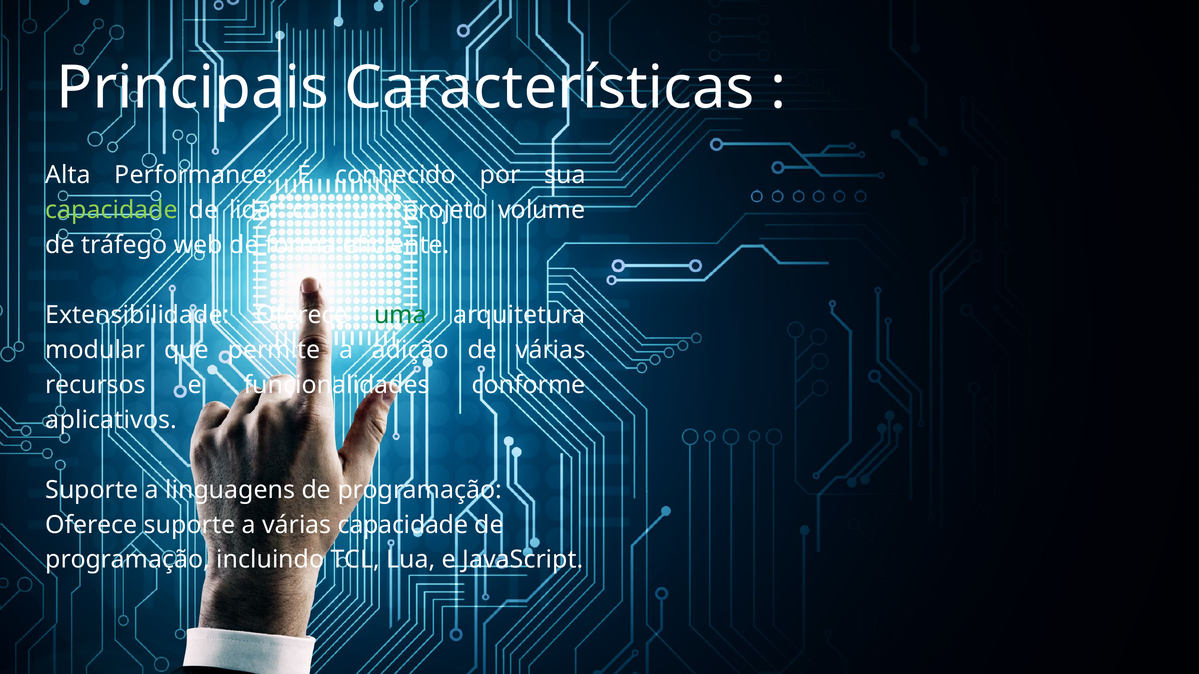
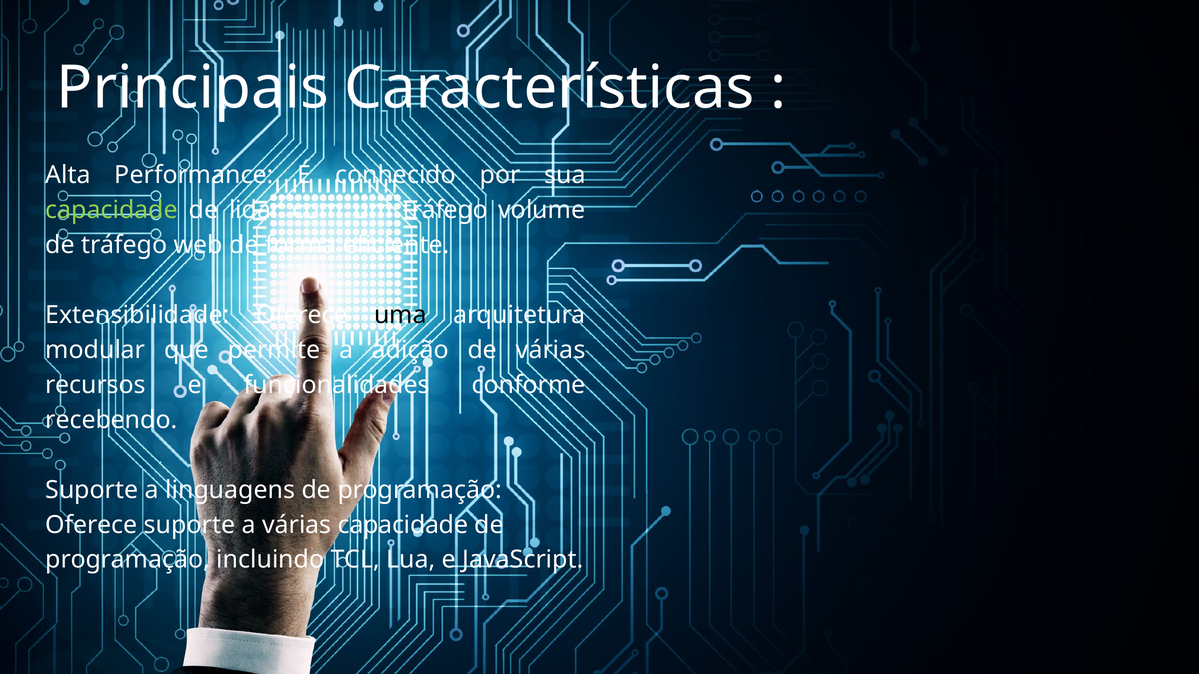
um projeto: projeto -> tráfego
uma colour: green -> black
aplicativos: aplicativos -> recebendo
